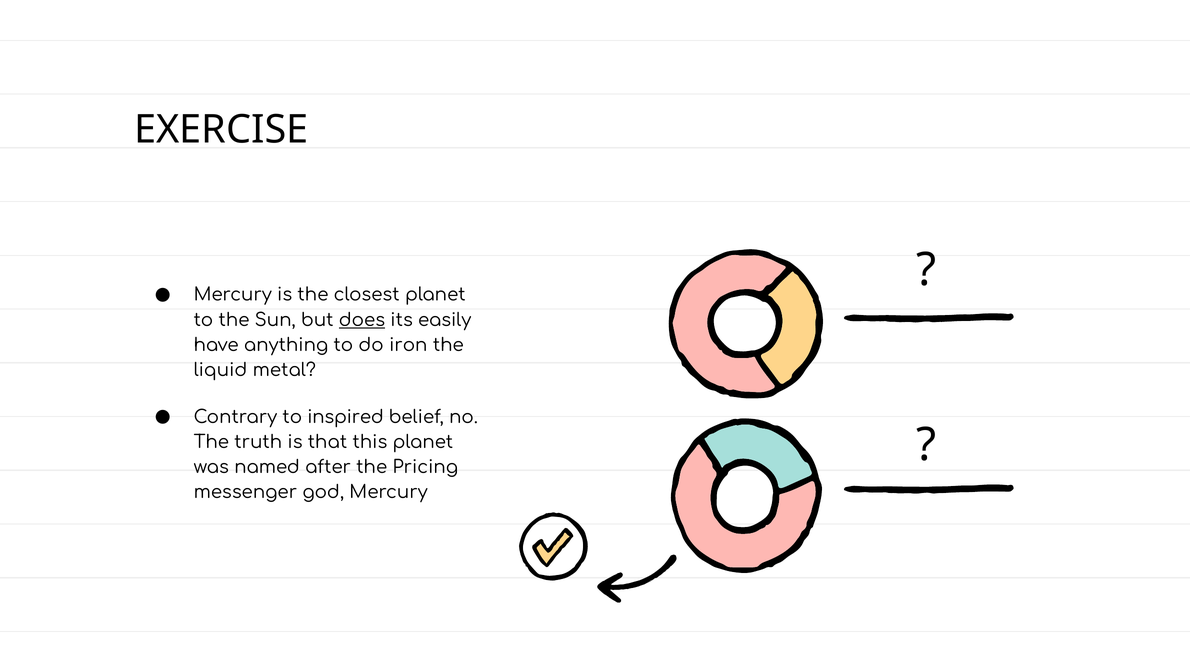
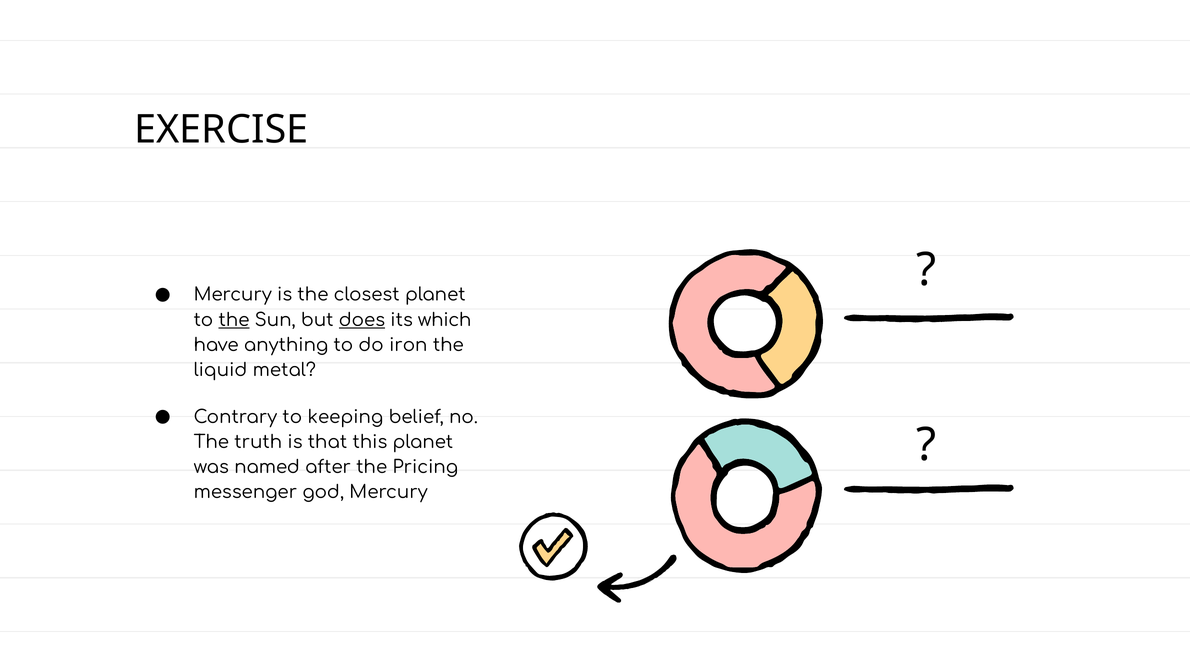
the at (234, 320) underline: none -> present
easily: easily -> which
inspired: inspired -> keeping
